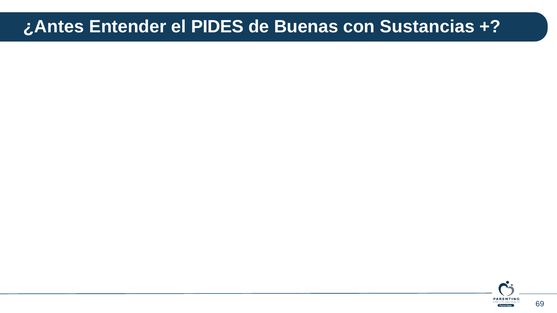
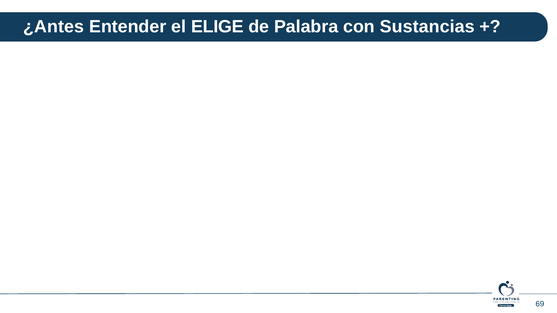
PIDES: PIDES -> ELIGE
Buenas: Buenas -> Palabra
